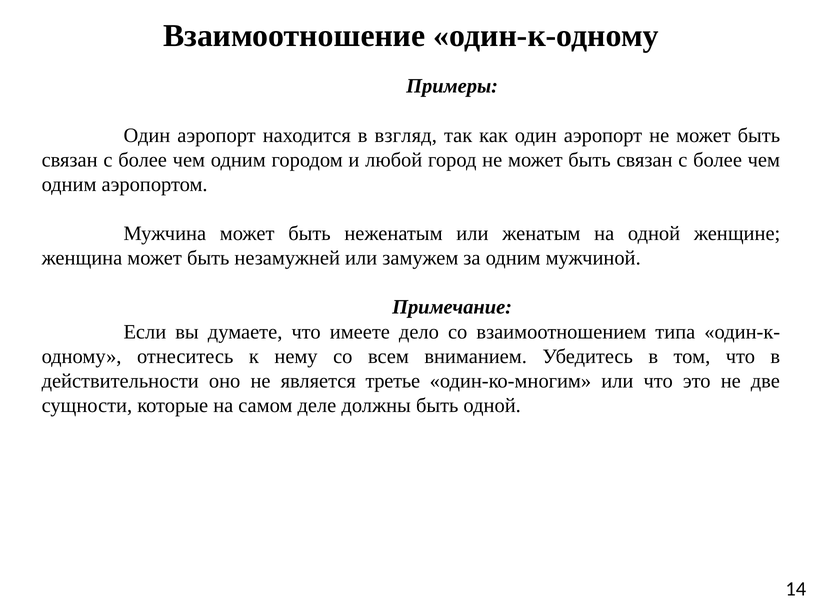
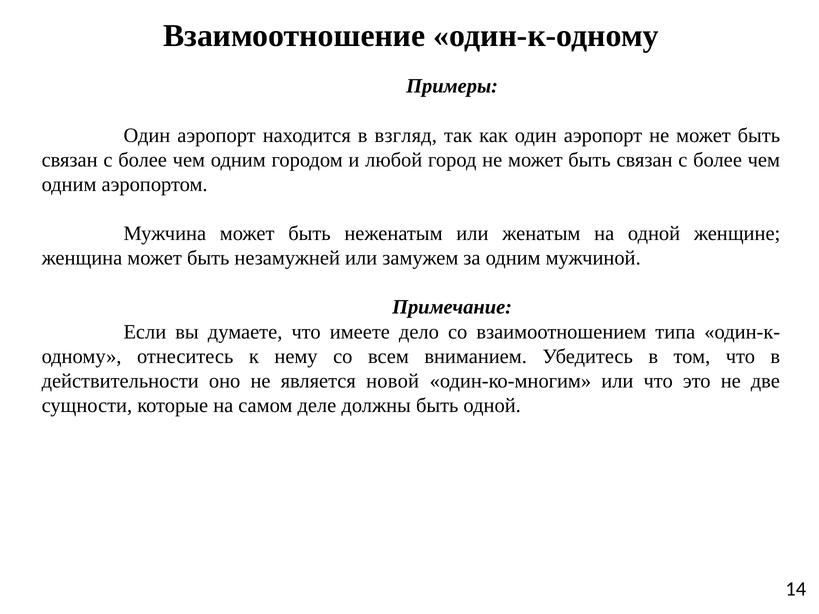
третье: третье -> новой
